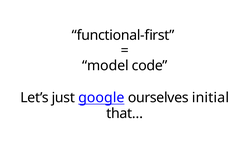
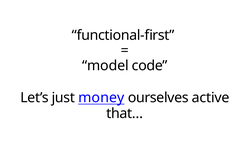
google: google -> money
initial: initial -> active
